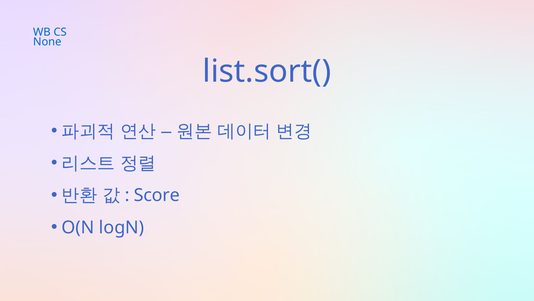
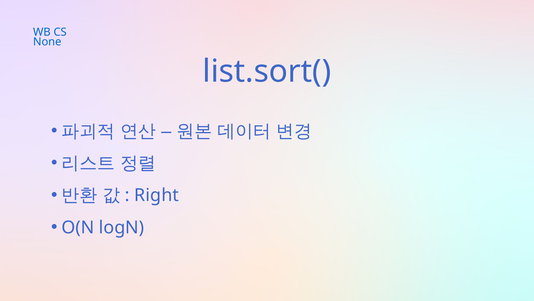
Score: Score -> Right
